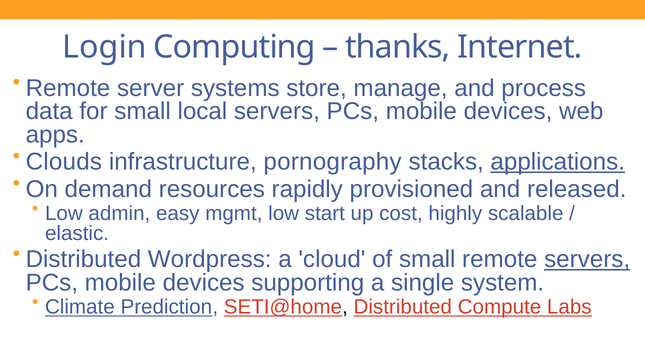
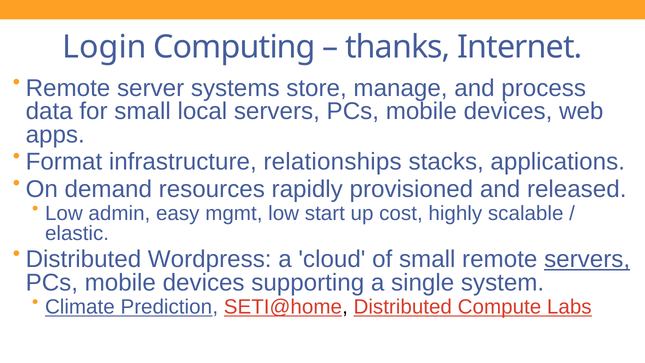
Clouds: Clouds -> Format
pornography: pornography -> relationships
applications underline: present -> none
